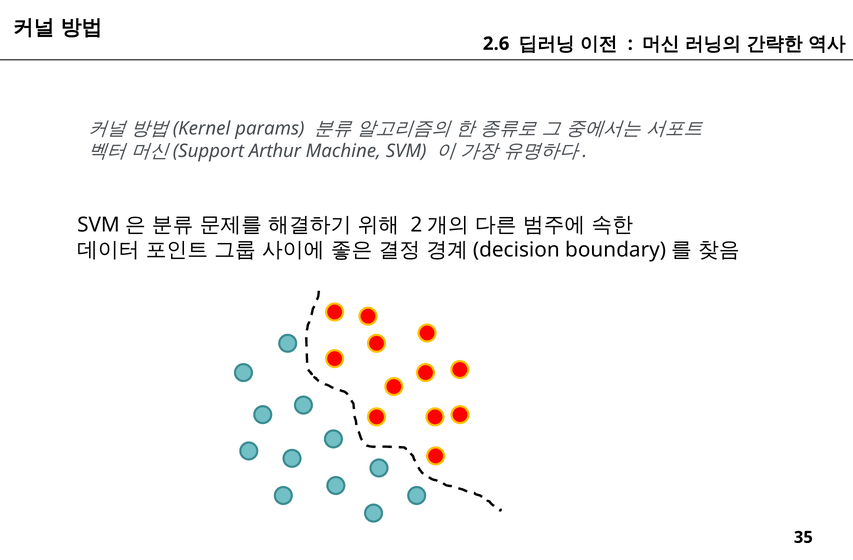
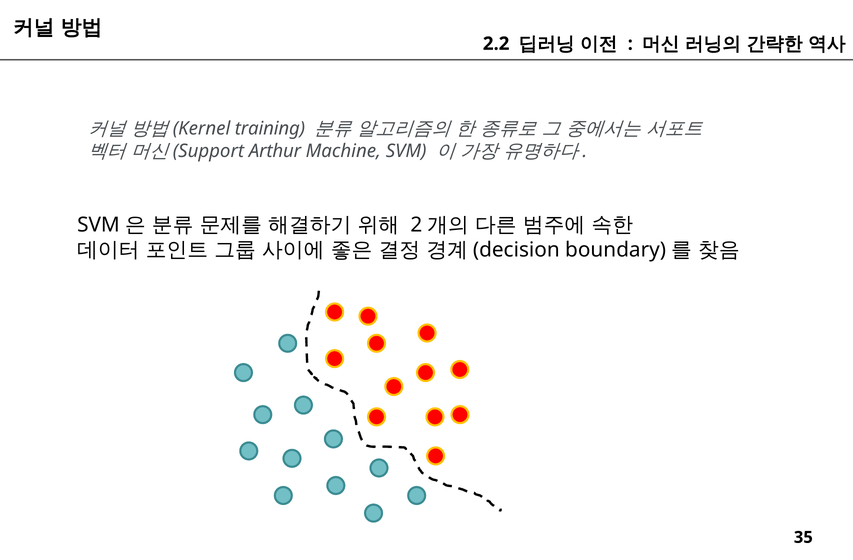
2.6: 2.6 -> 2.2
params: params -> training
